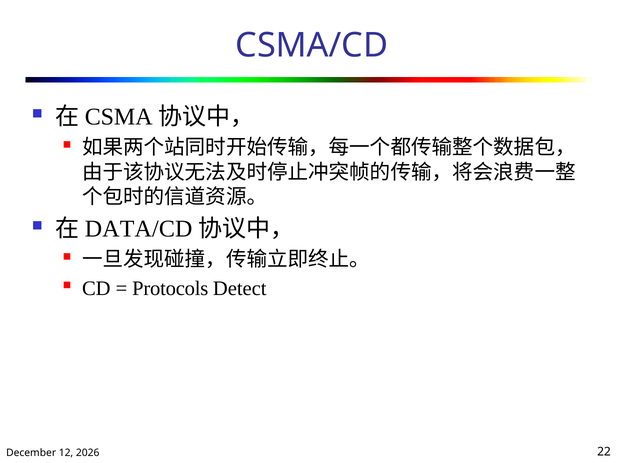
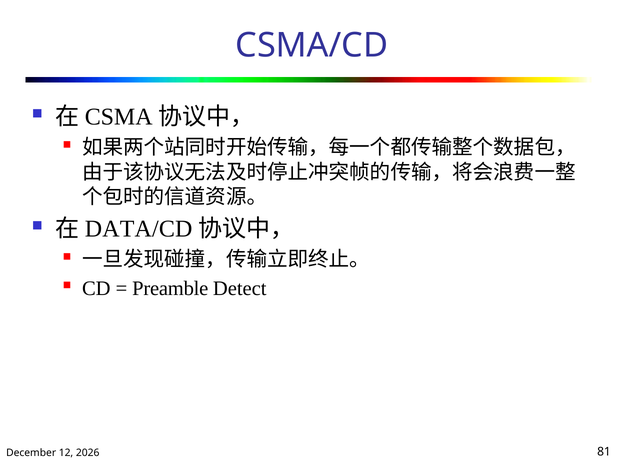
Protocols: Protocols -> Preamble
22: 22 -> 81
